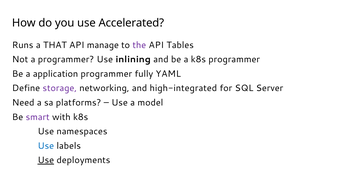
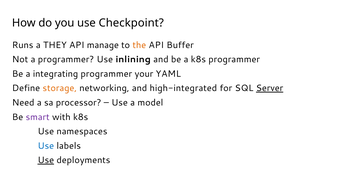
Accelerated: Accelerated -> Checkpoint
THAT: THAT -> THEY
the colour: purple -> orange
Tables: Tables -> Buffer
application: application -> integrating
fully: fully -> your
storage colour: purple -> orange
Server underline: none -> present
platforms: platforms -> processor
